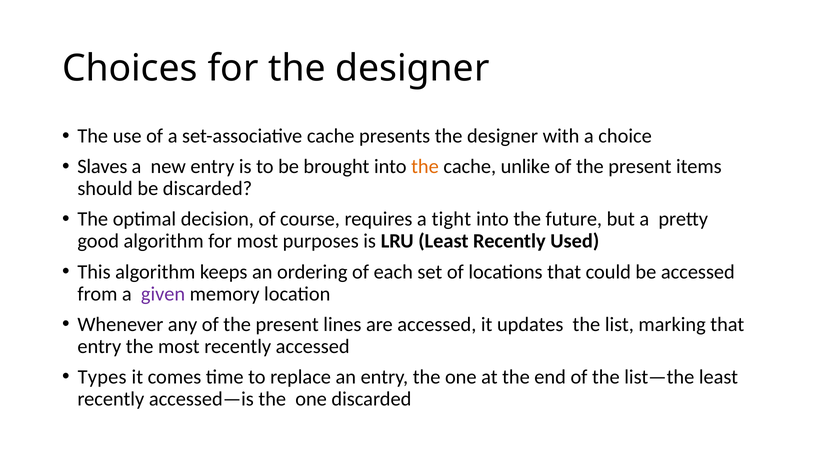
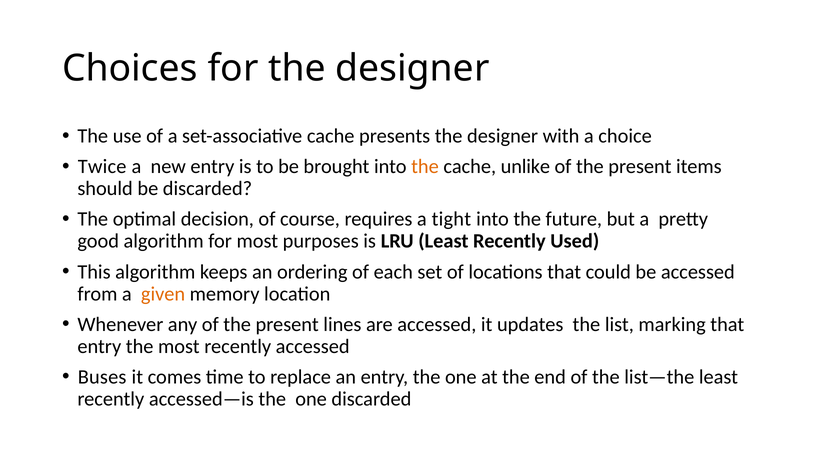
Slaves: Slaves -> Twice
given colour: purple -> orange
Types: Types -> Buses
